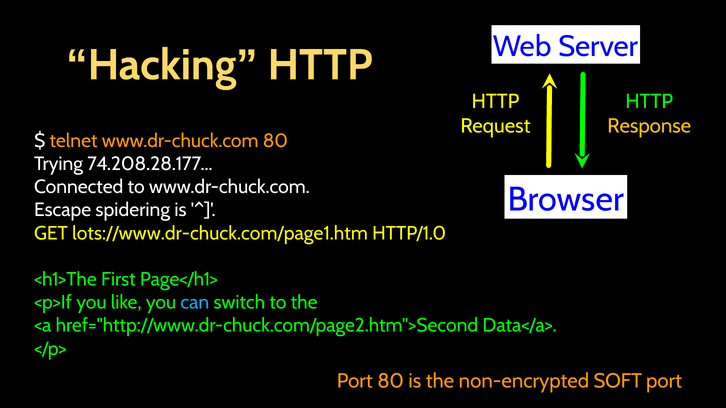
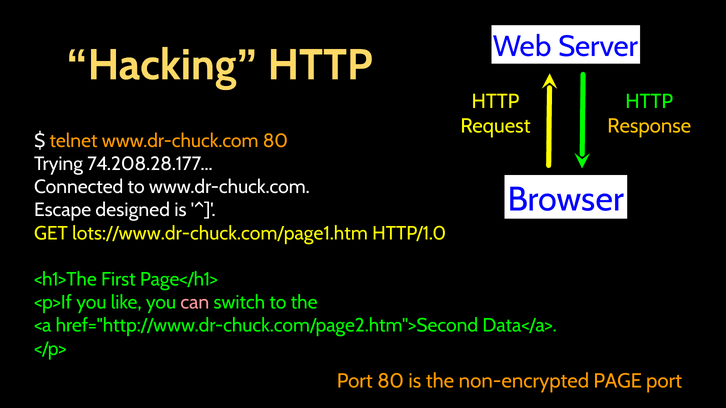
spidering: spidering -> designed
can colour: light blue -> pink
SOFT: SOFT -> PAGE
